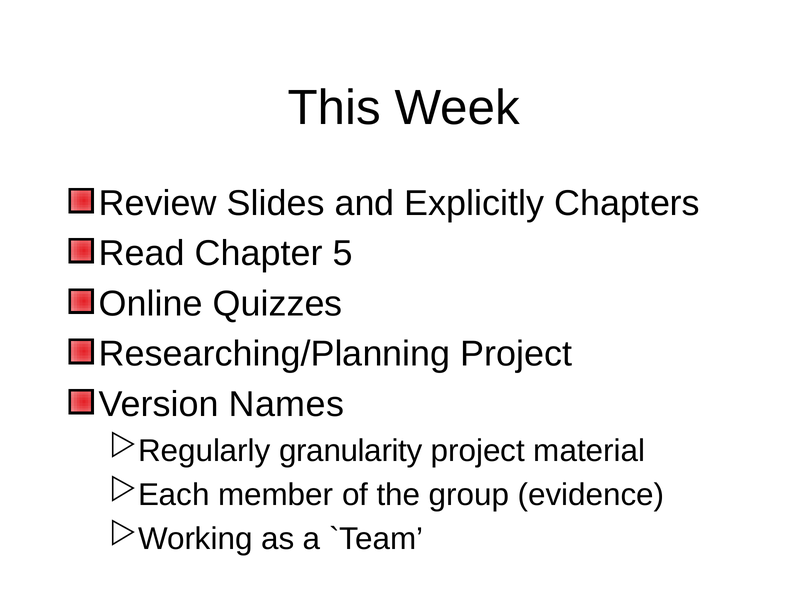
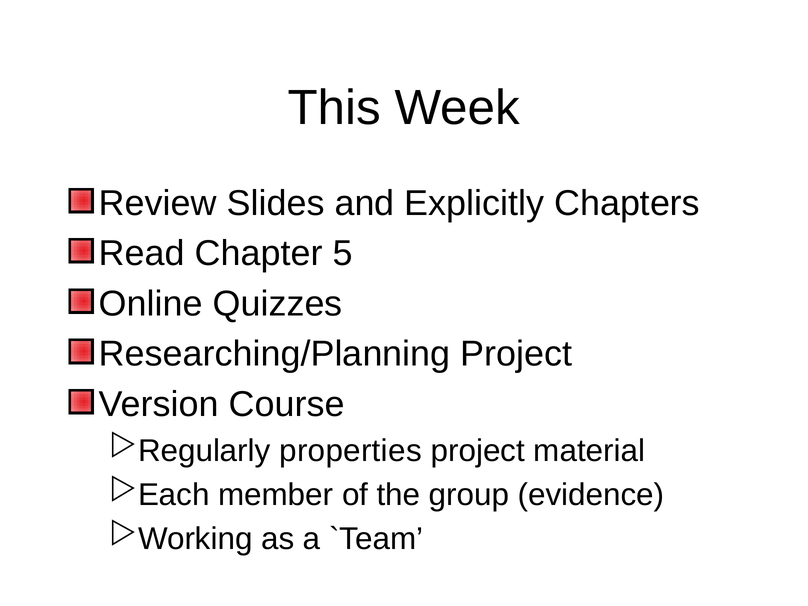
Names: Names -> Course
granularity: granularity -> properties
